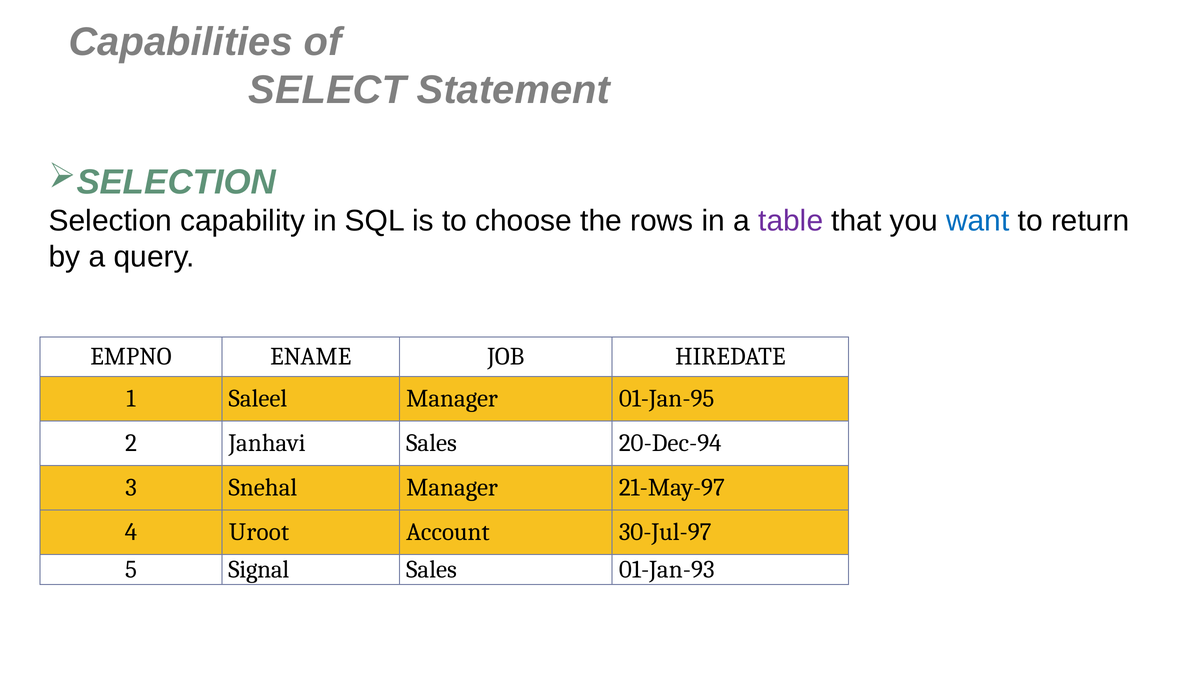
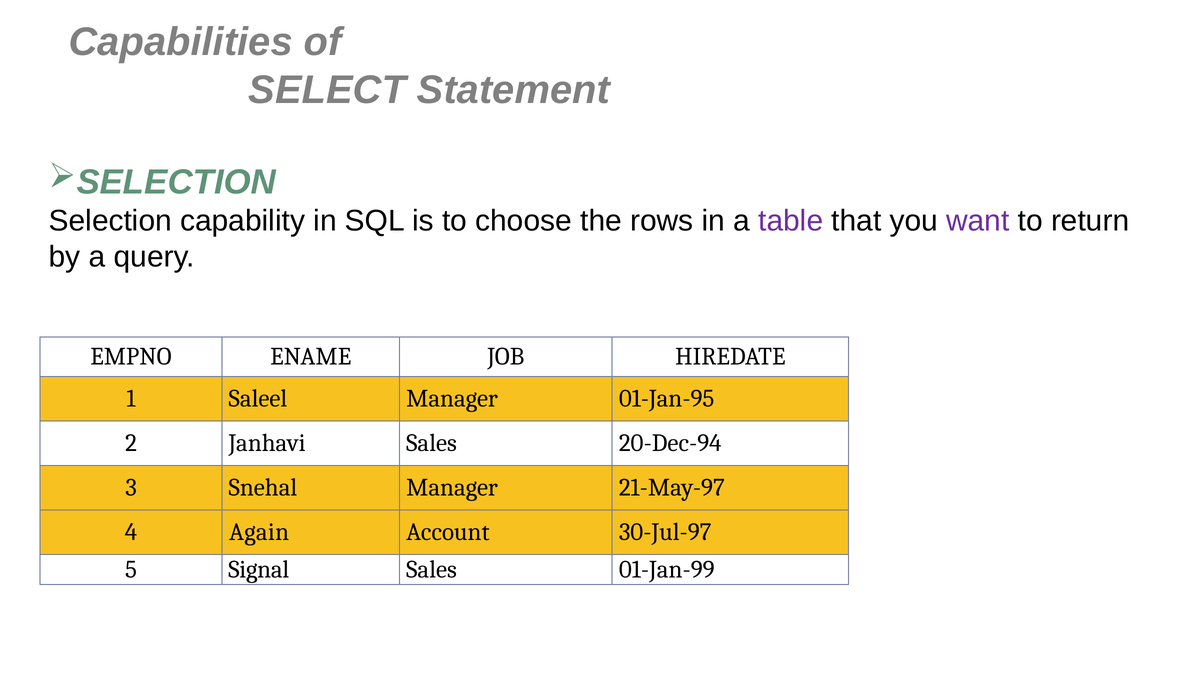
want colour: blue -> purple
Uroot: Uroot -> Again
01-Jan-93: 01-Jan-93 -> 01-Jan-99
